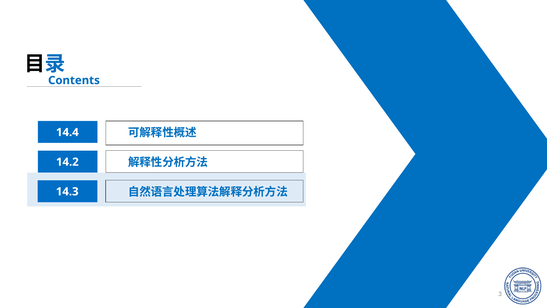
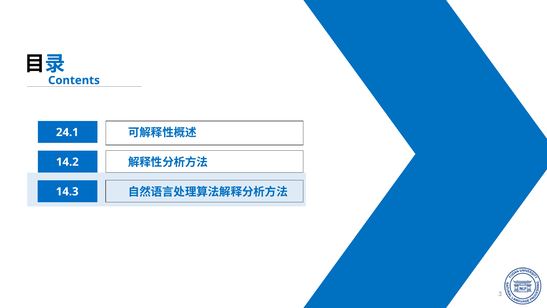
14.4: 14.4 -> 24.1
